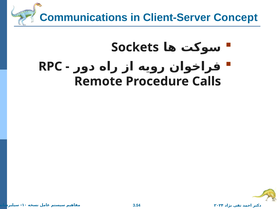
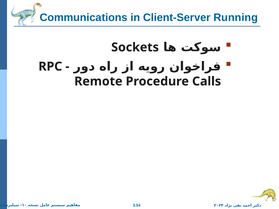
Concept: Concept -> Running
